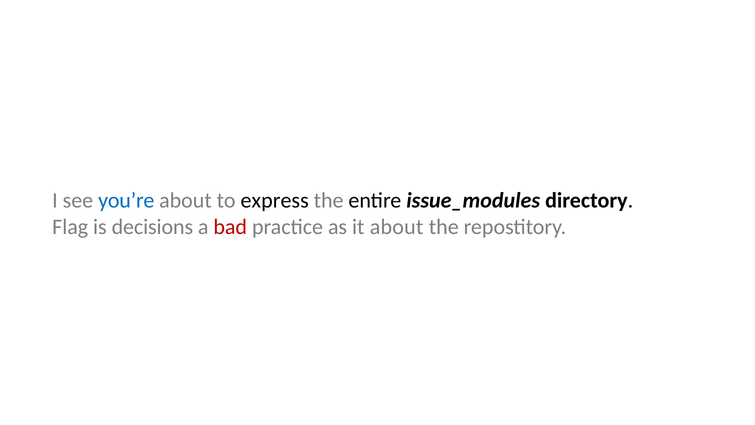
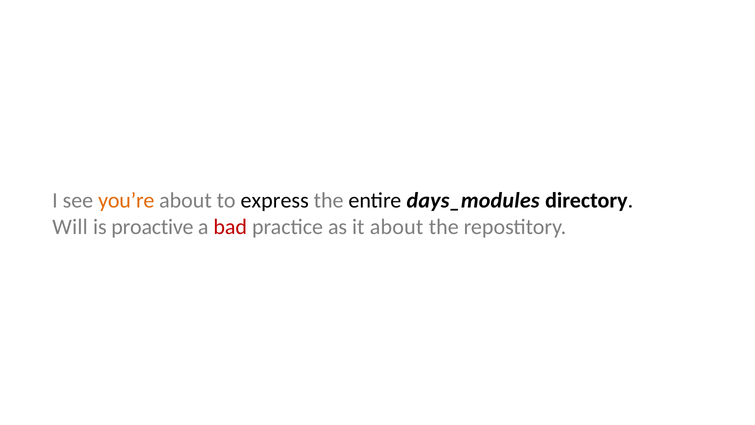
you’re colour: blue -> orange
issue_modules: issue_modules -> days_modules
Flag: Flag -> Will
decisions: decisions -> proactive
